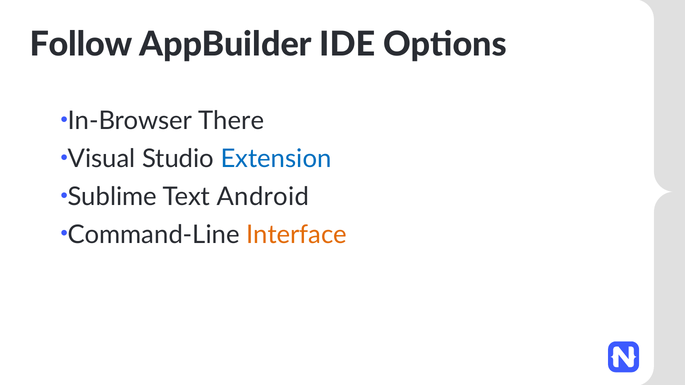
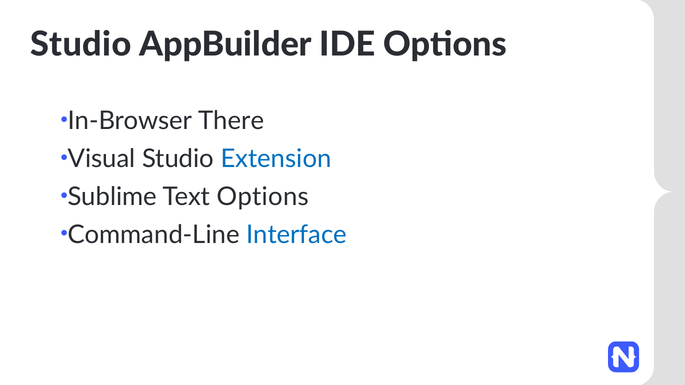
Follow at (81, 45): Follow -> Studio
Text Android: Android -> Options
Interface colour: orange -> blue
